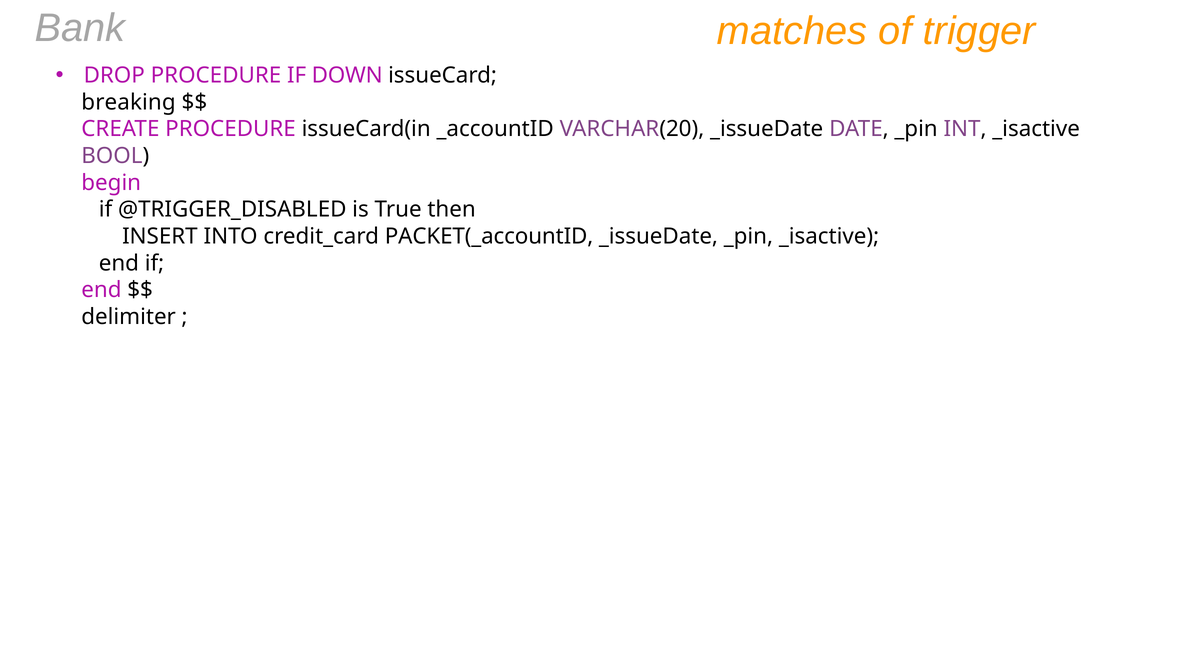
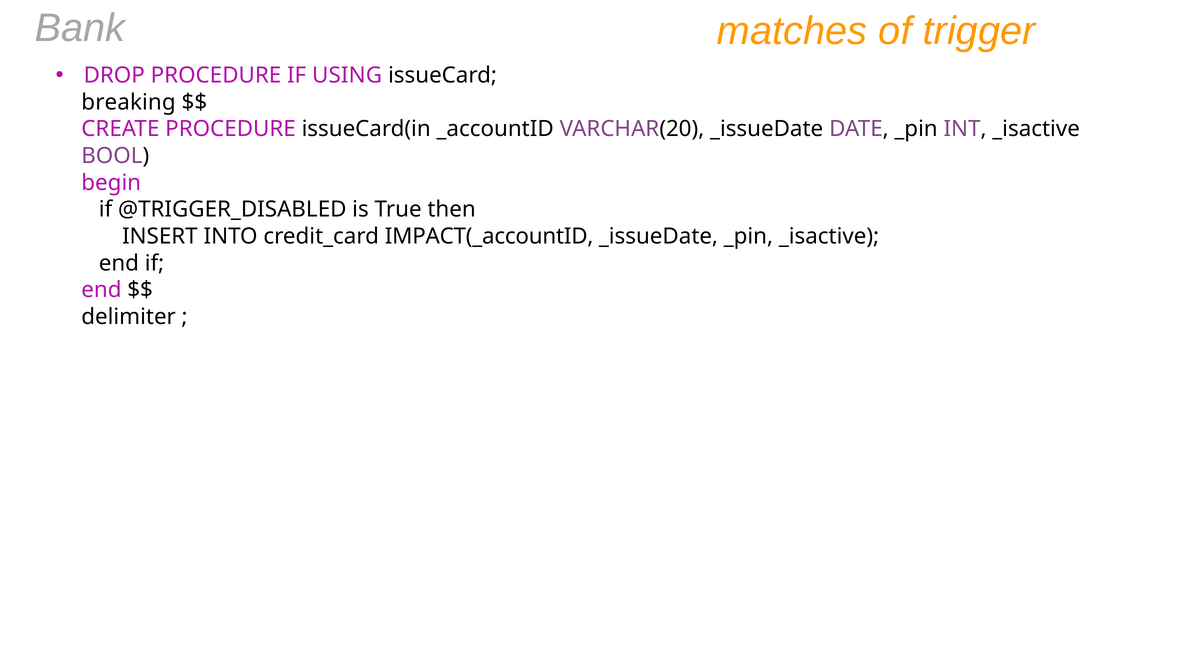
DOWN: DOWN -> USING
PACKET(_accountID: PACKET(_accountID -> IMPACT(_accountID
